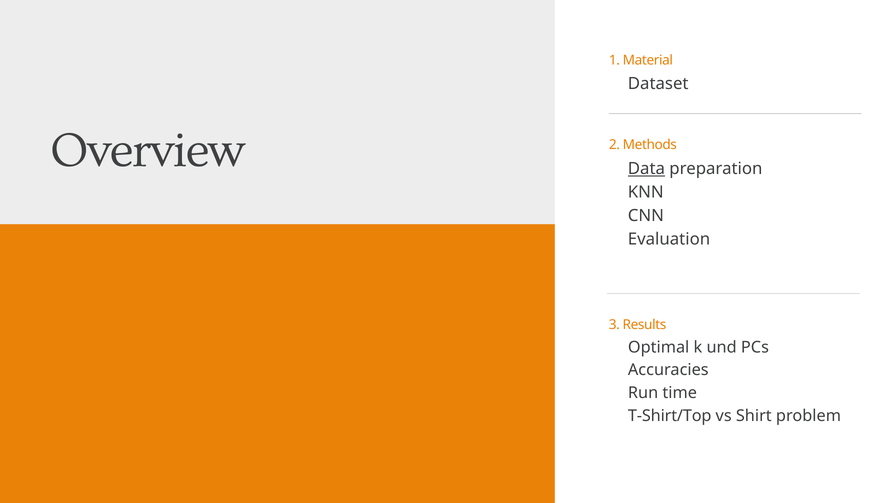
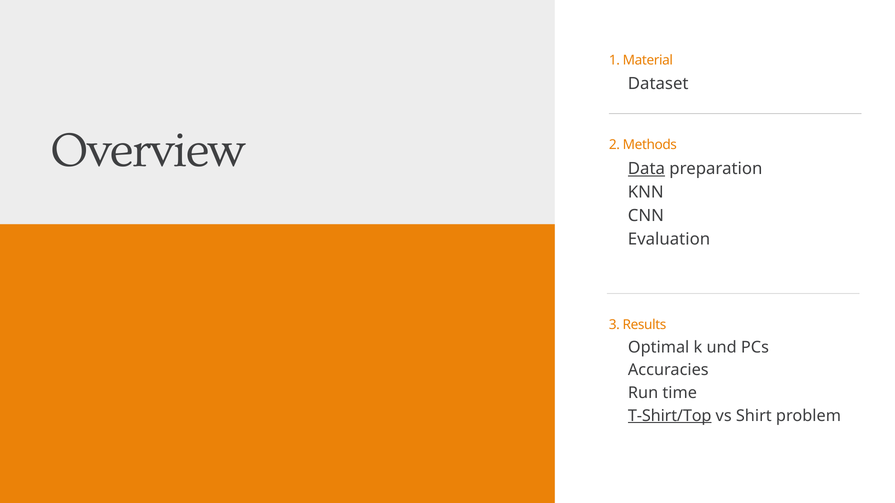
T-Shirt/Top underline: none -> present
